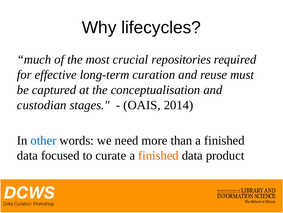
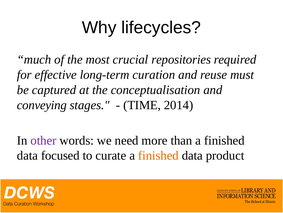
custodian: custodian -> conveying
OAIS: OAIS -> TIME
other colour: blue -> purple
